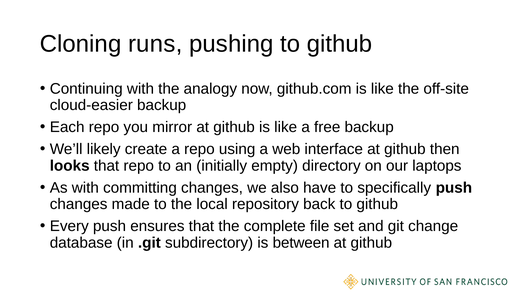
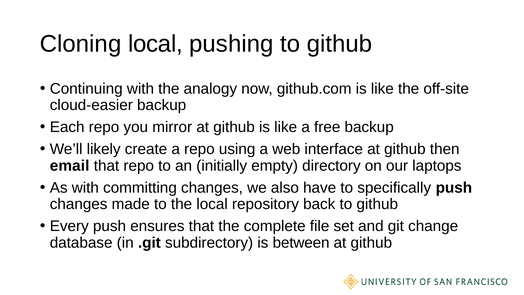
Cloning runs: runs -> local
looks: looks -> email
